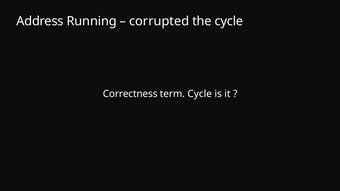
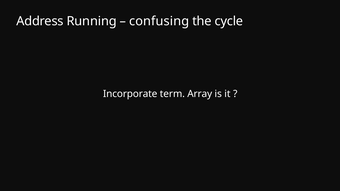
corrupted: corrupted -> confusing
Correctness: Correctness -> Incorporate
term Cycle: Cycle -> Array
